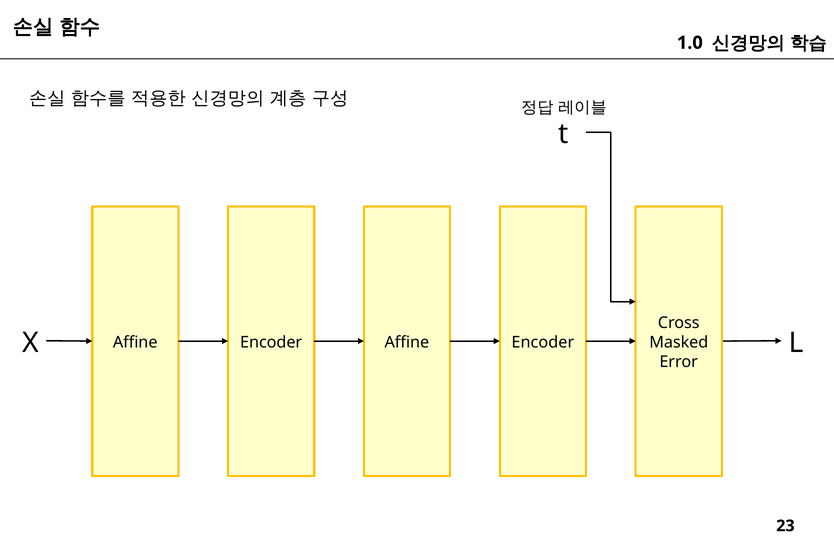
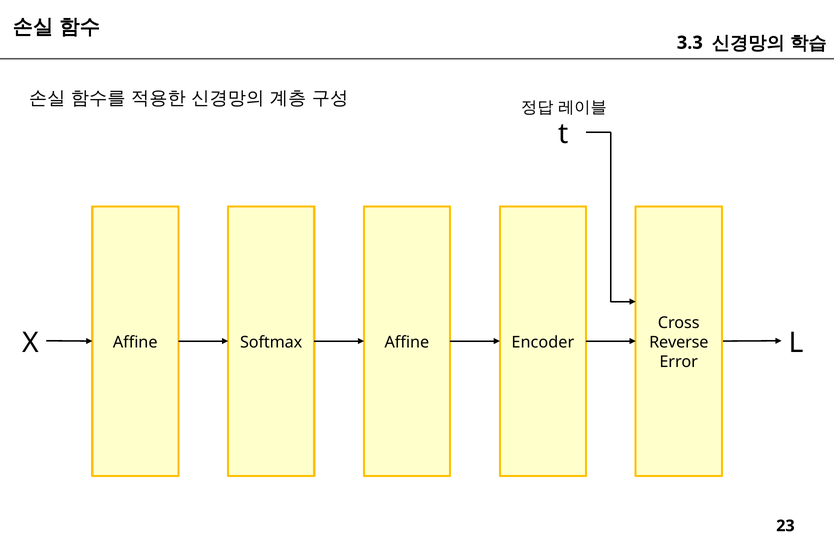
1.0: 1.0 -> 3.3
Affine Encoder: Encoder -> Softmax
Masked: Masked -> Reverse
